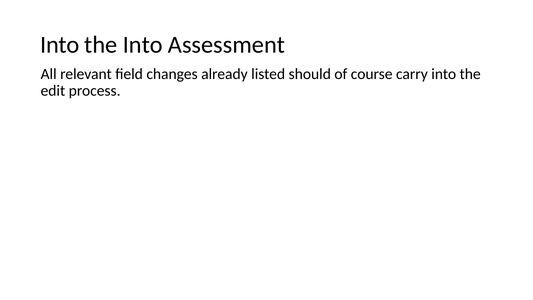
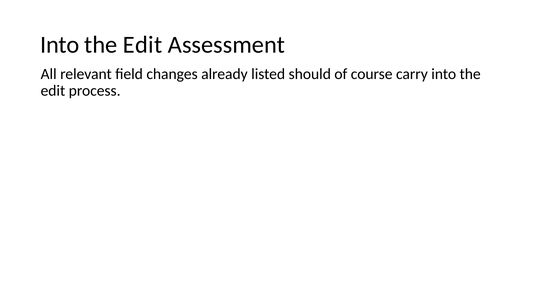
Into at (143, 45): Into -> Edit
